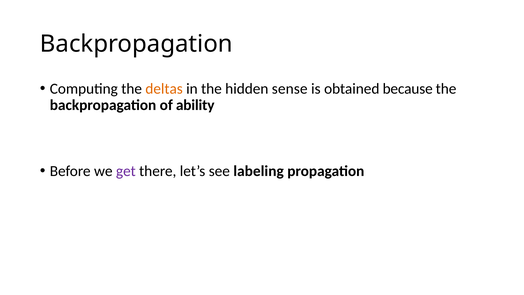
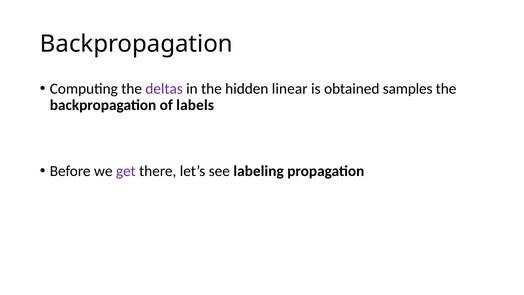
deltas colour: orange -> purple
sense: sense -> linear
because: because -> samples
ability: ability -> labels
